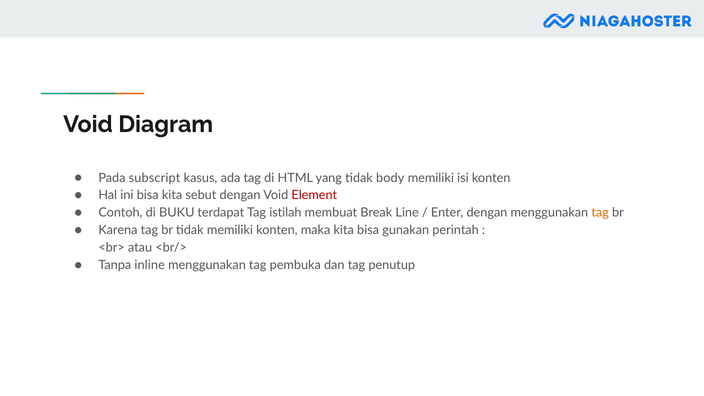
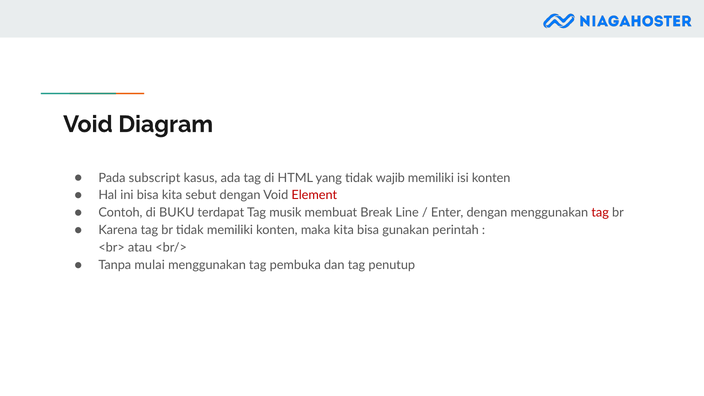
body: body -> wajib
istilah: istilah -> musik
tag at (600, 213) colour: orange -> red
inline: inline -> mulai
